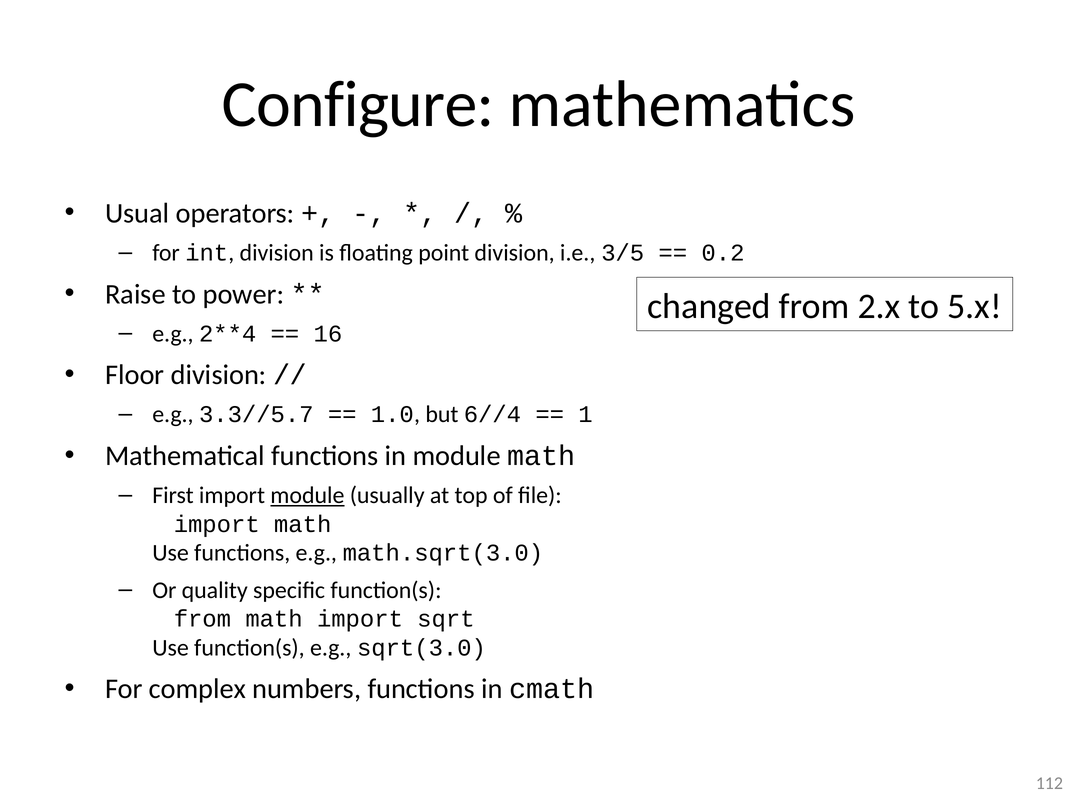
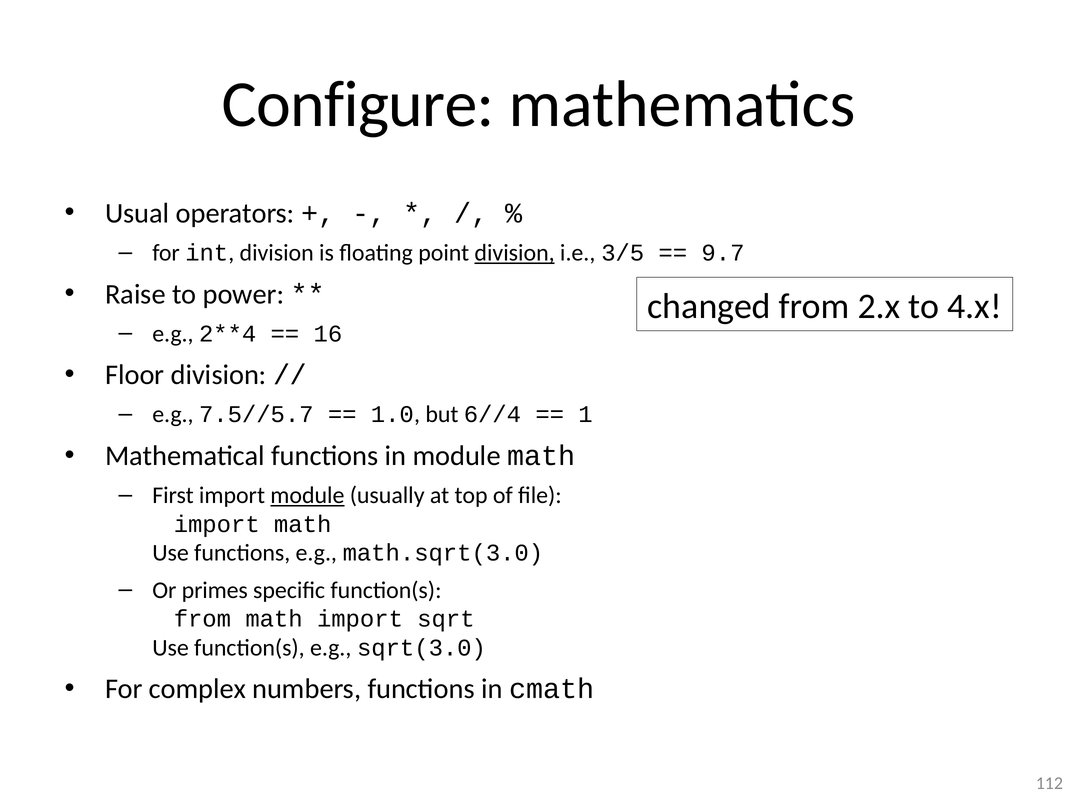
division at (515, 253) underline: none -> present
0.2: 0.2 -> 9.7
5.x: 5.x -> 4.x
3.3//5.7: 3.3//5.7 -> 7.5//5.7
quality: quality -> primes
